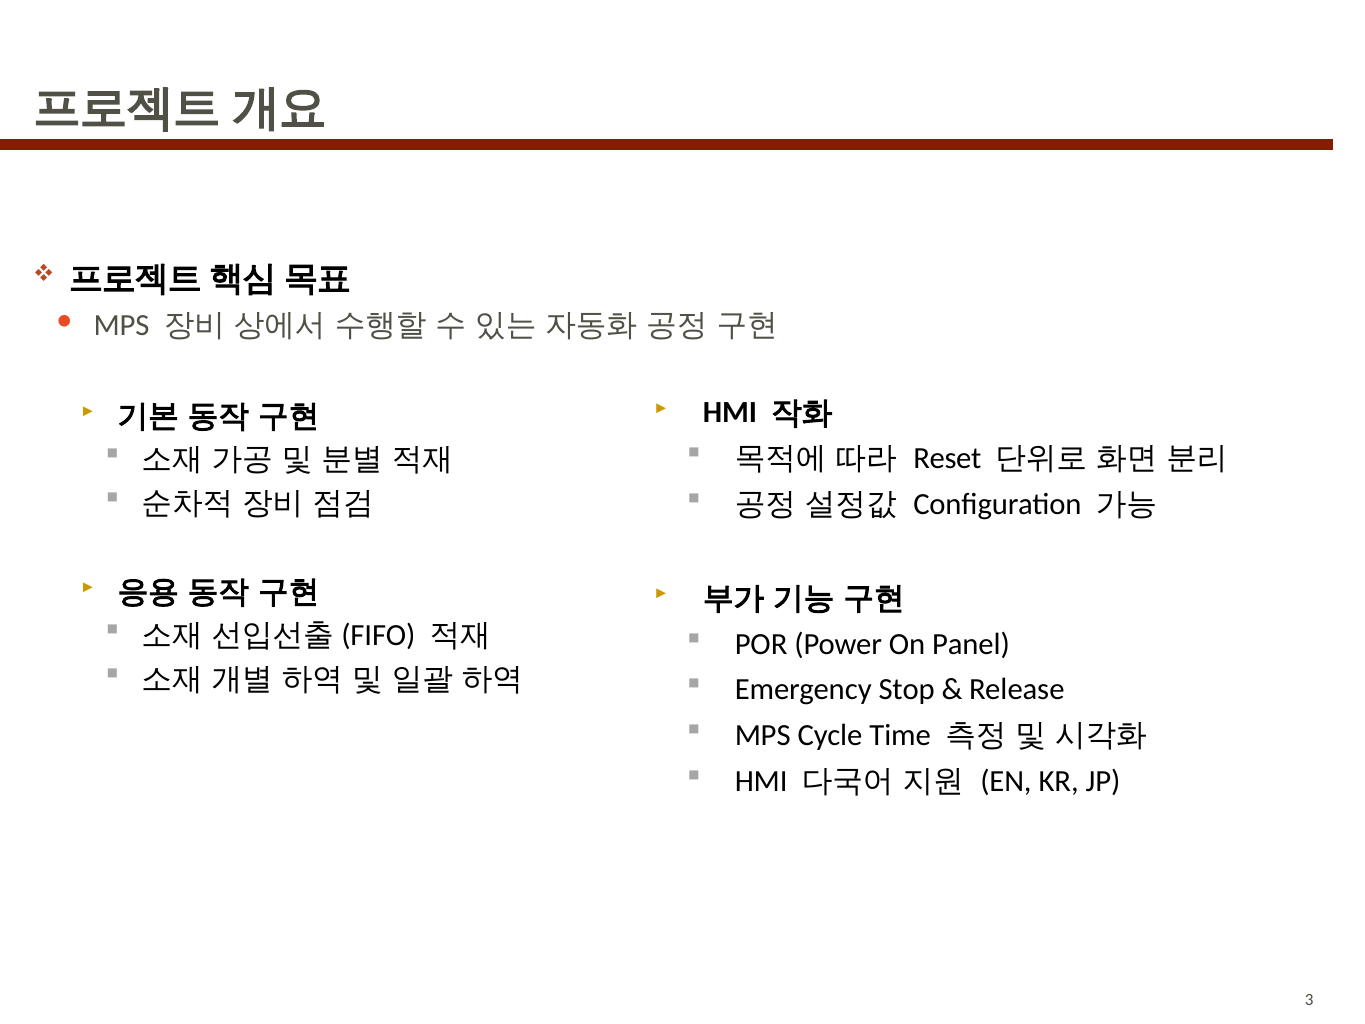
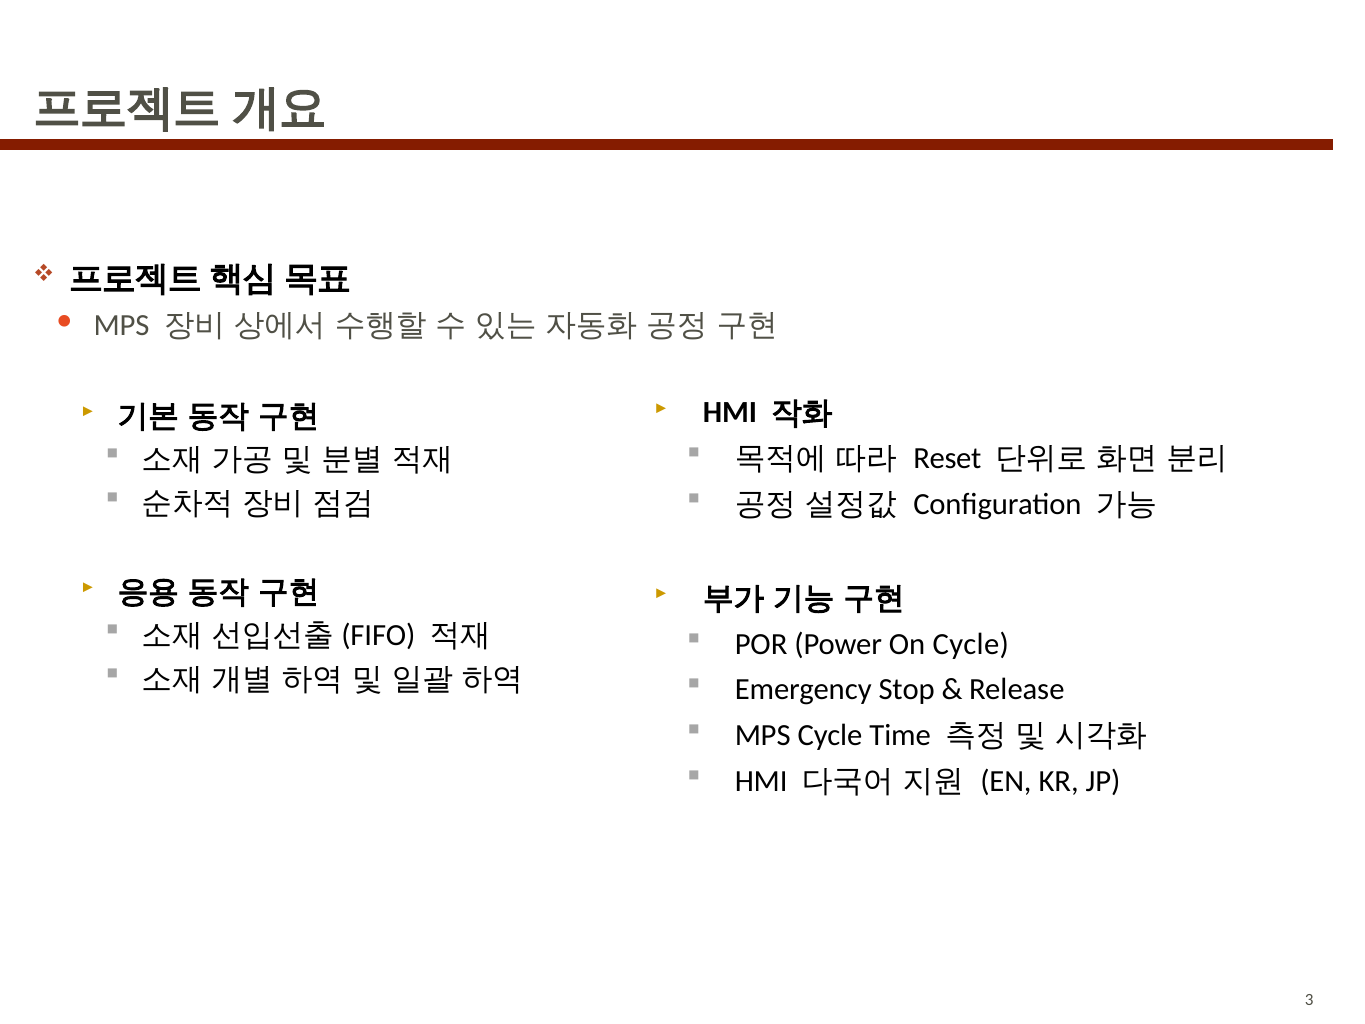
On Panel: Panel -> Cycle
